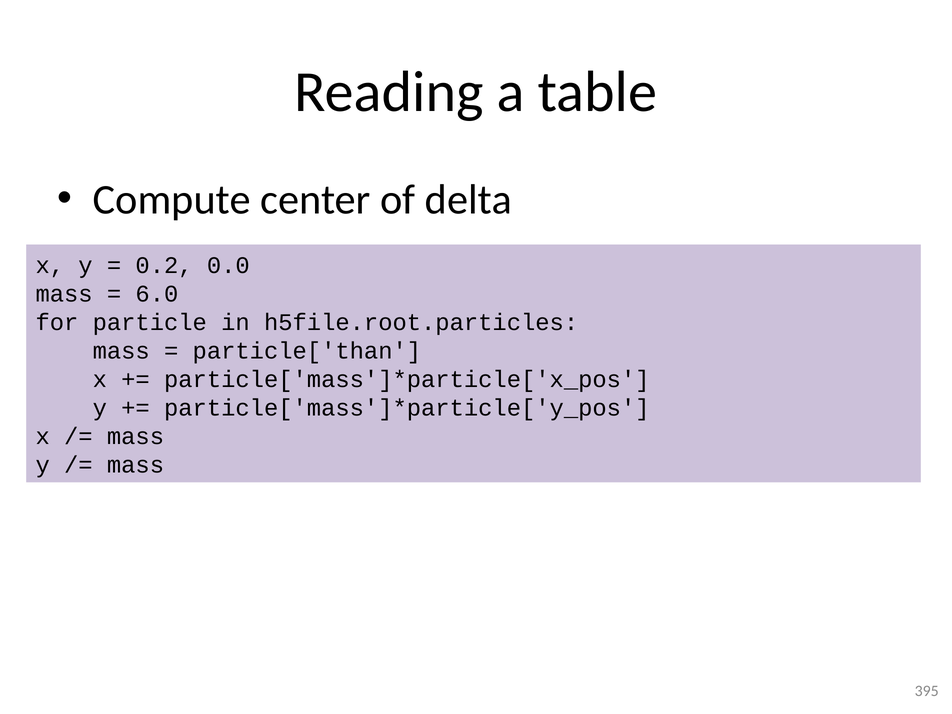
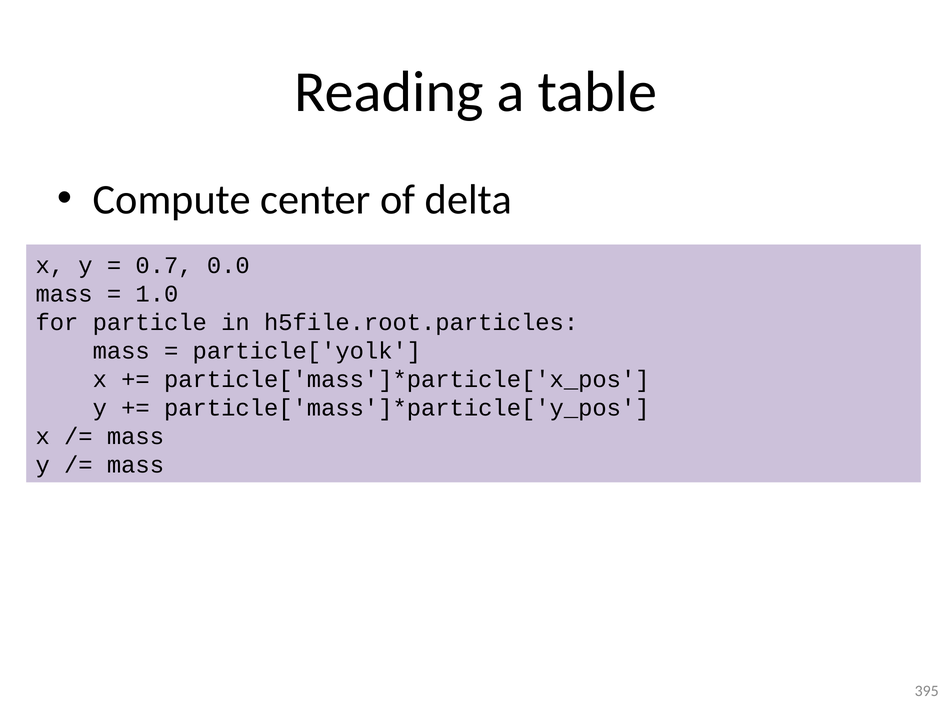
0.2: 0.2 -> 0.7
6.0: 6.0 -> 1.0
particle['than: particle['than -> particle['yolk
